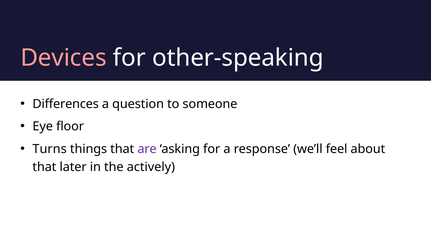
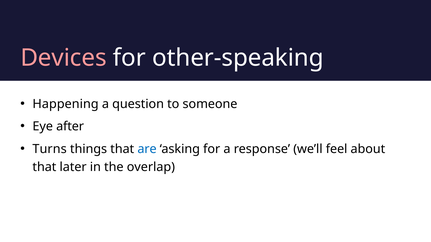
Differences: Differences -> Happening
floor: floor -> after
are colour: purple -> blue
actively: actively -> overlap
